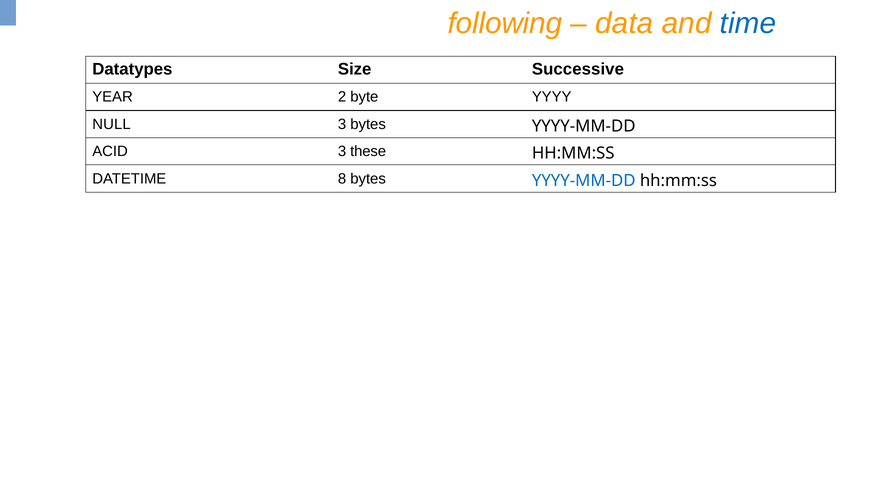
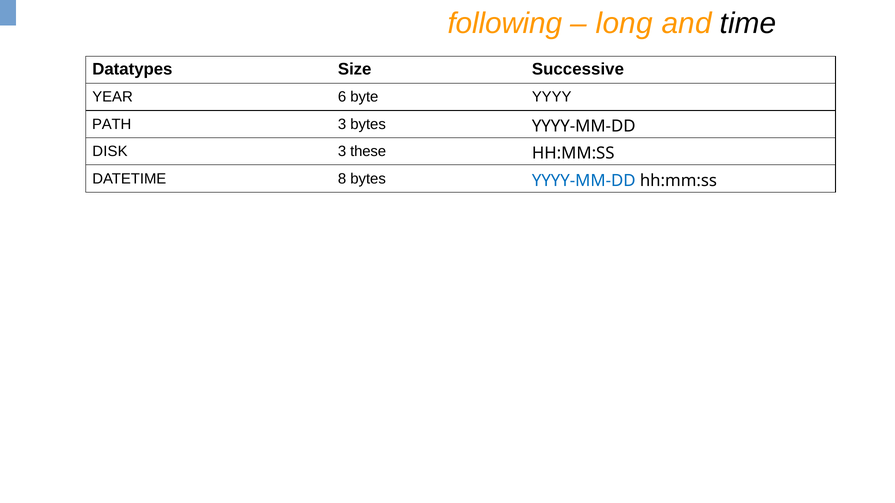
data: data -> long
time colour: blue -> black
2: 2 -> 6
NULL: NULL -> PATH
ACID: ACID -> DISK
